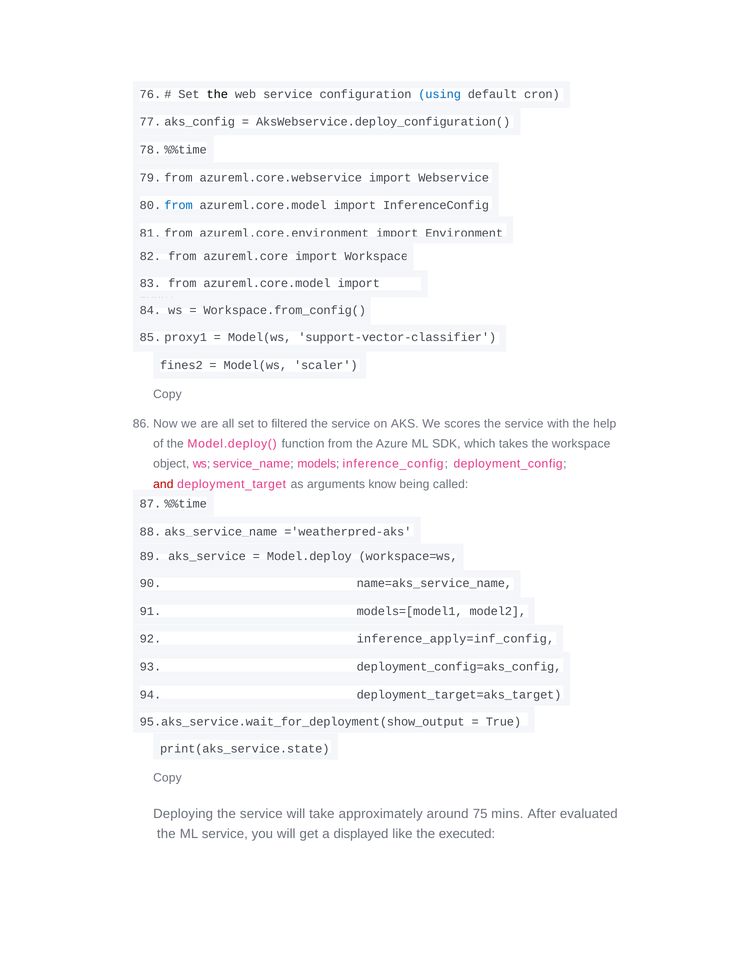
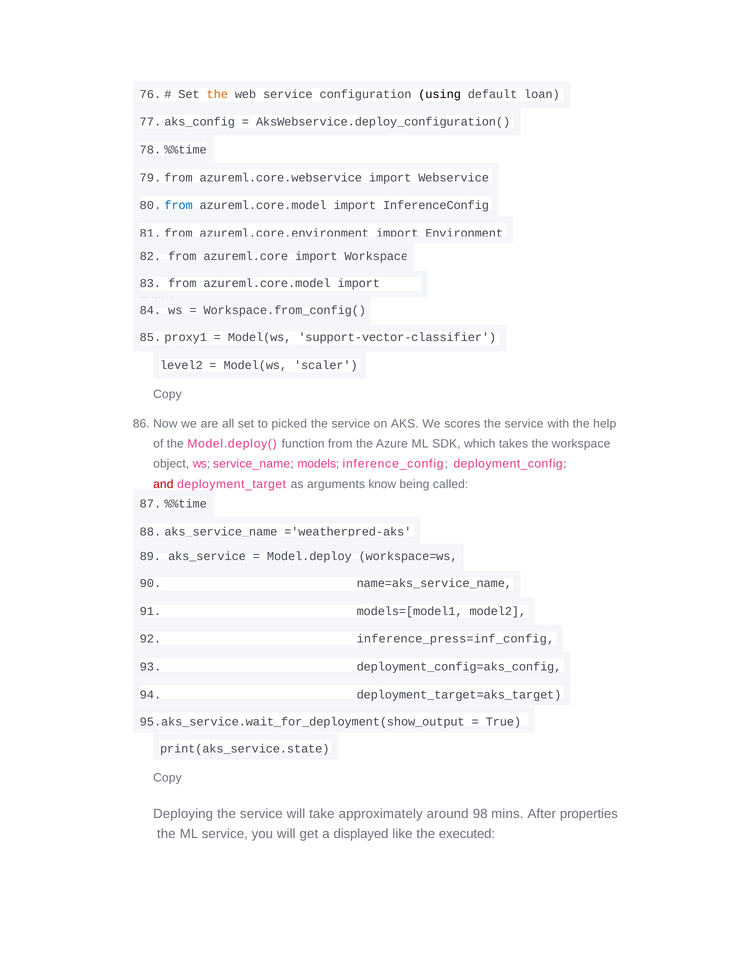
the at (217, 94) colour: black -> orange
using colour: blue -> black
cron: cron -> loan
fines2: fines2 -> level2
filtered: filtered -> picked
inference_apply=inf_config: inference_apply=inf_config -> inference_press=inf_config
75: 75 -> 98
evaluated: evaluated -> properties
